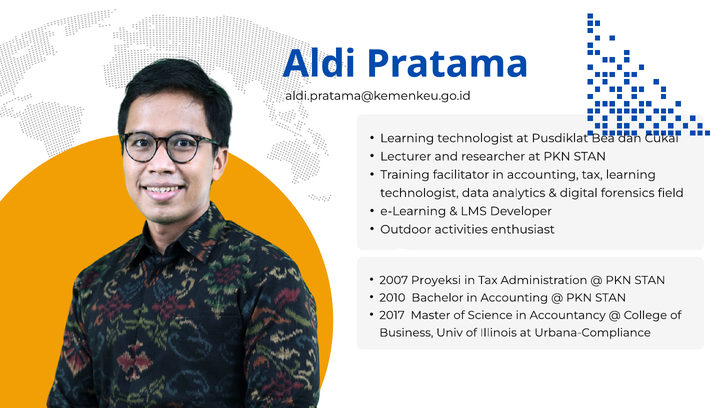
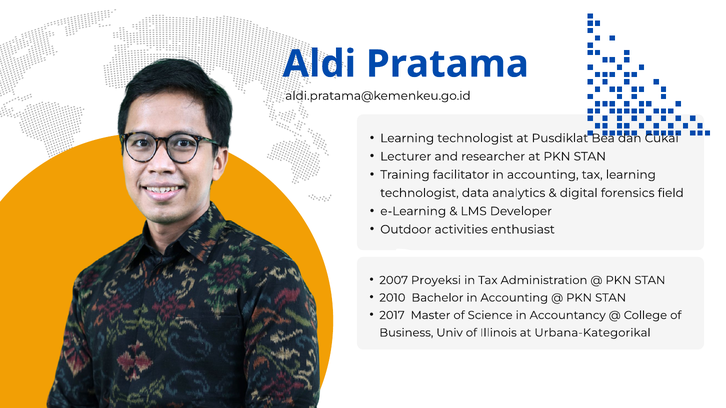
Urbana-Compliance: Urbana-Compliance -> Urbana-Kategorikal
